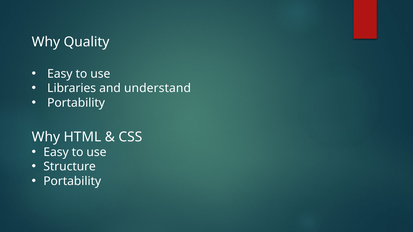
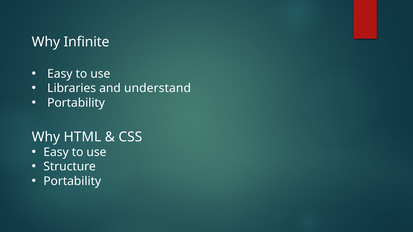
Quality: Quality -> Infinite
